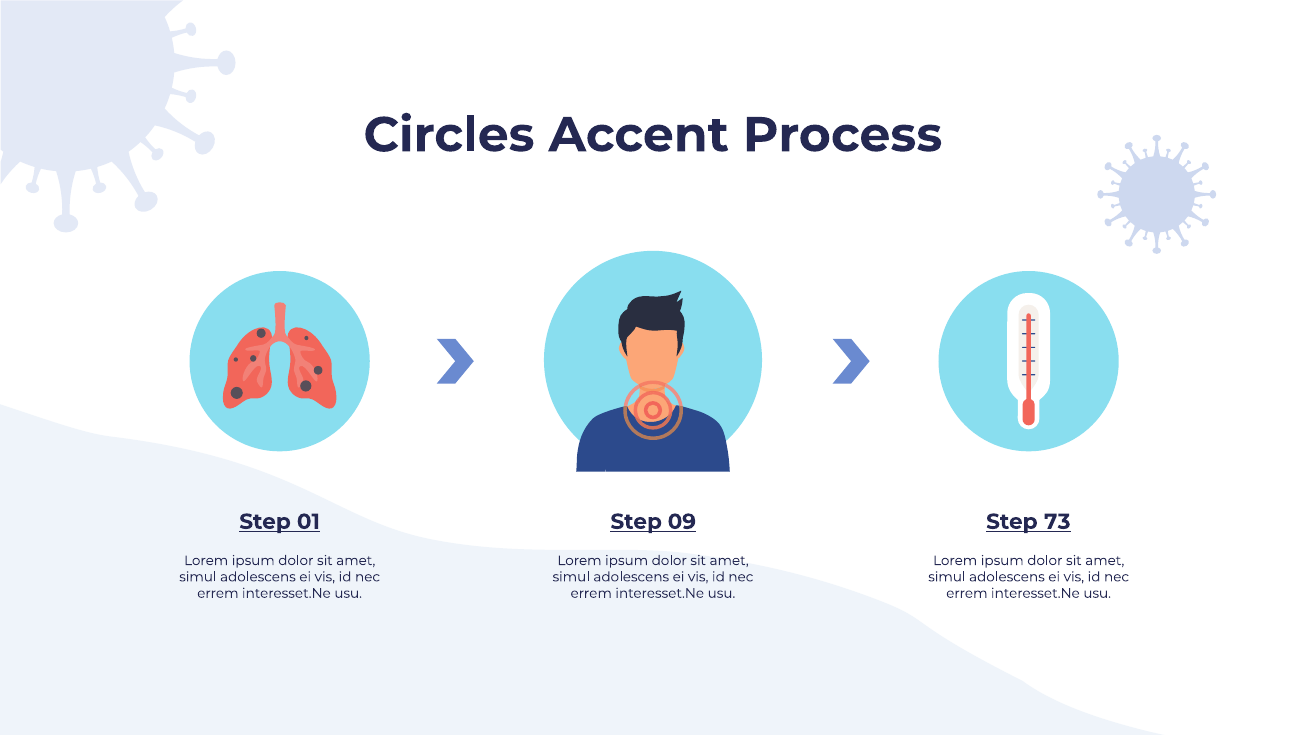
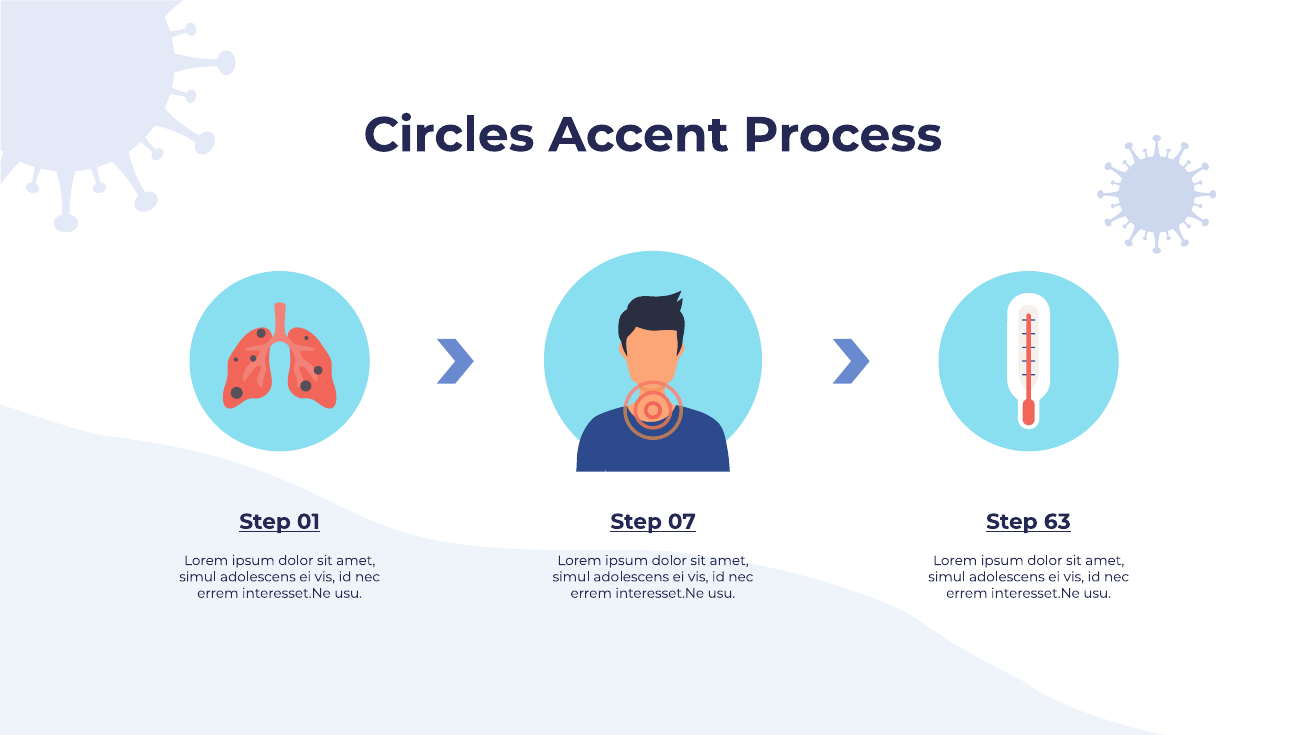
09: 09 -> 07
73: 73 -> 63
